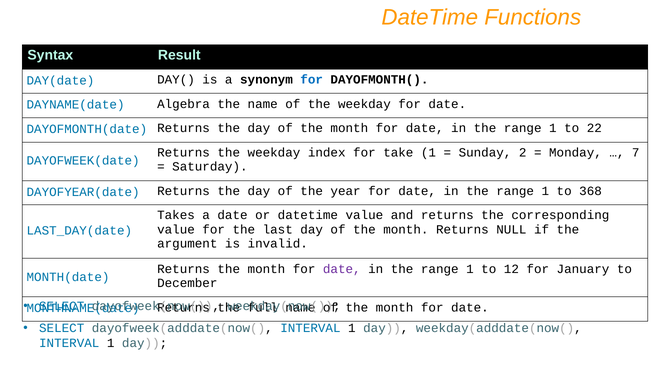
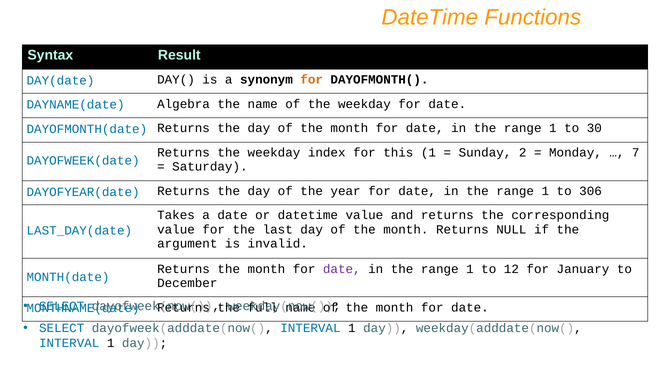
for at (312, 80) colour: blue -> orange
22: 22 -> 30
take: take -> this
368: 368 -> 306
